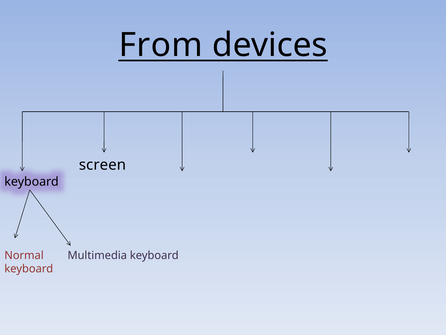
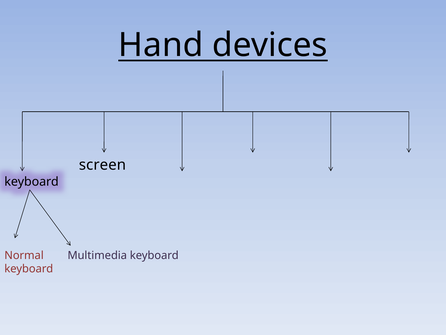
From: From -> Hand
